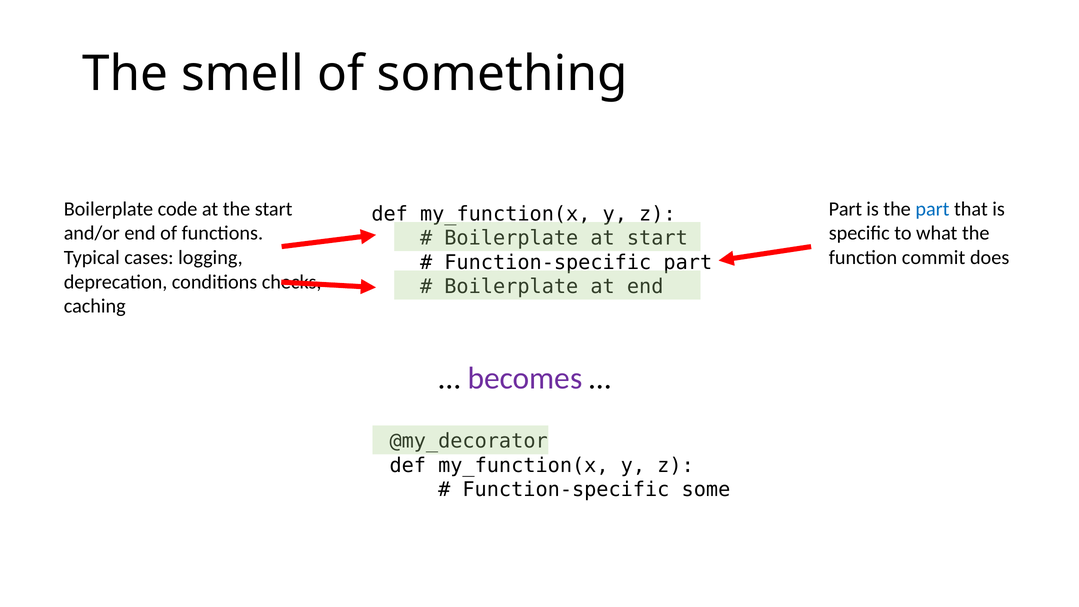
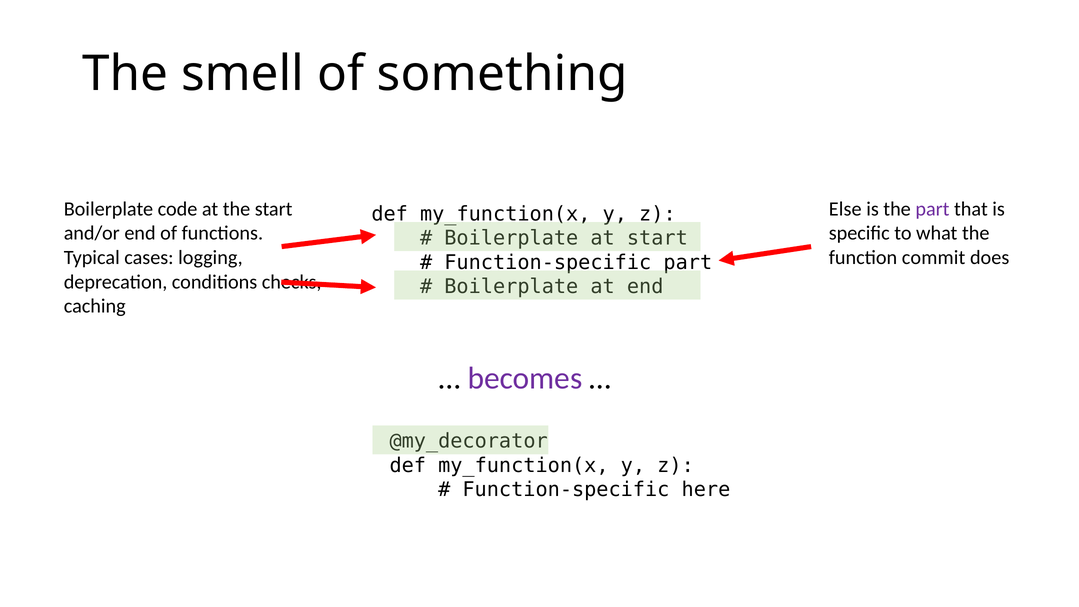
Part at (845, 209): Part -> Else
part at (932, 209) colour: blue -> purple
some: some -> here
